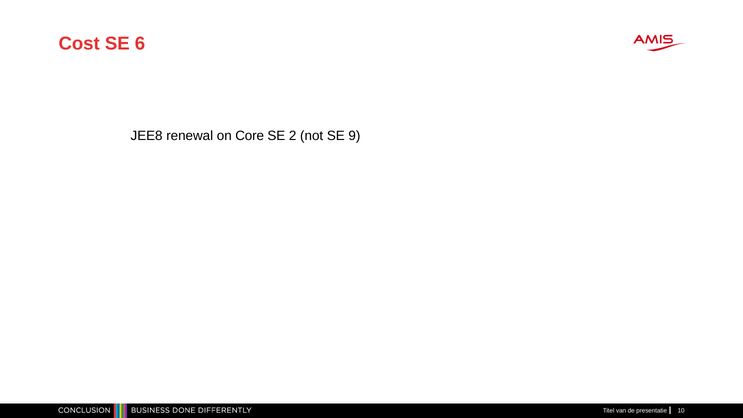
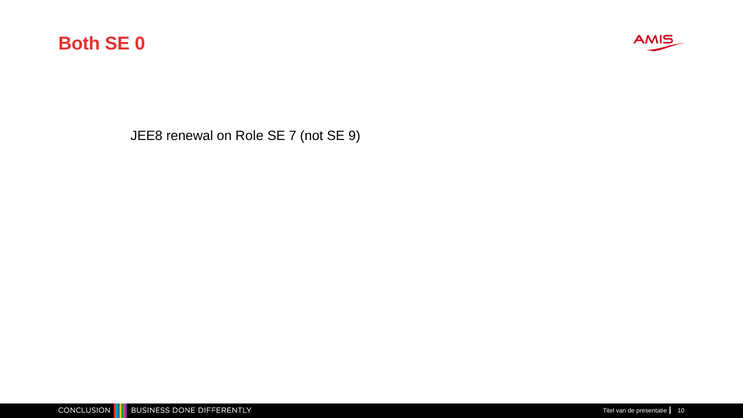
Cost: Cost -> Both
6: 6 -> 0
Core: Core -> Role
2: 2 -> 7
